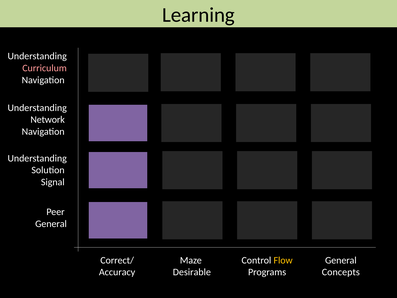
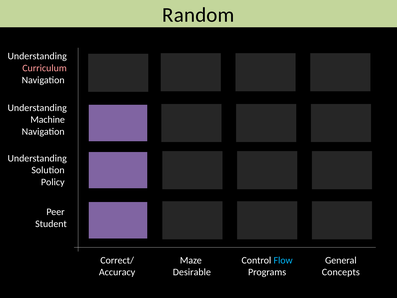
Learning: Learning -> Random
Network: Network -> Machine
Signal: Signal -> Policy
General at (51, 224): General -> Student
Flow colour: yellow -> light blue
